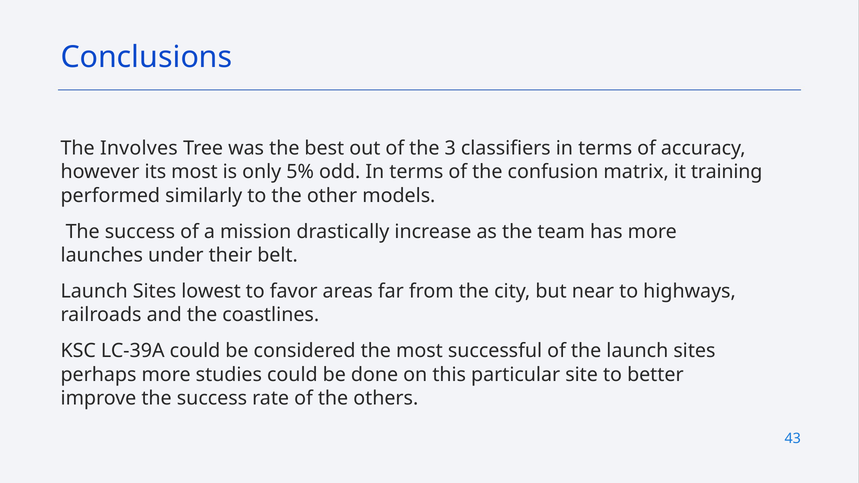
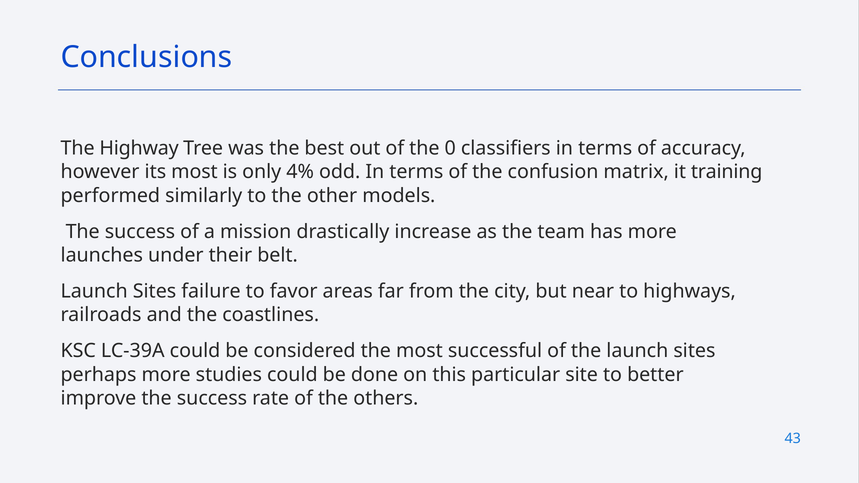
Involves: Involves -> Highway
3: 3 -> 0
5%: 5% -> 4%
lowest: lowest -> failure
